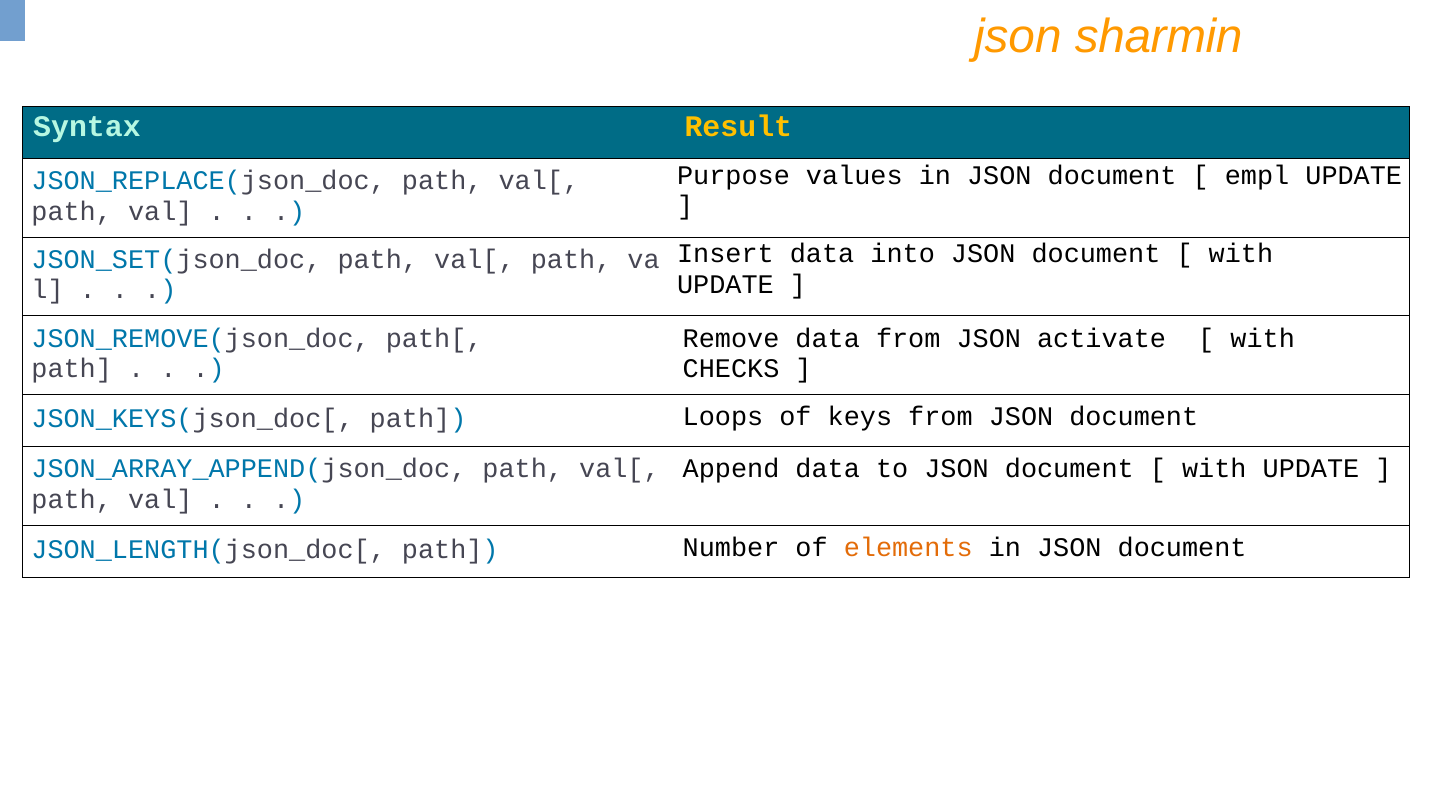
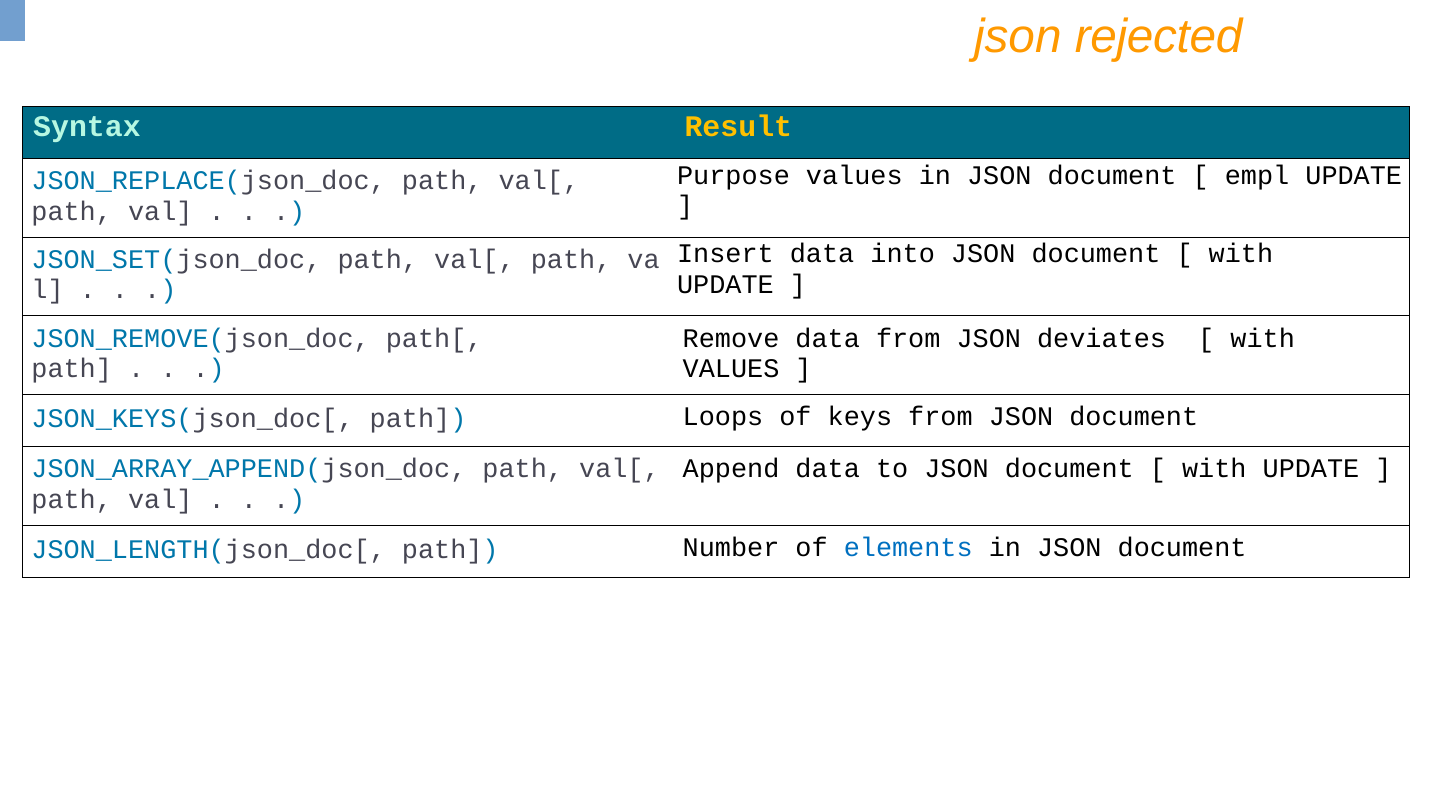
sharmin: sharmin -> rejected
activate: activate -> deviates
CHECKS at (731, 369): CHECKS -> VALUES
elements colour: orange -> blue
